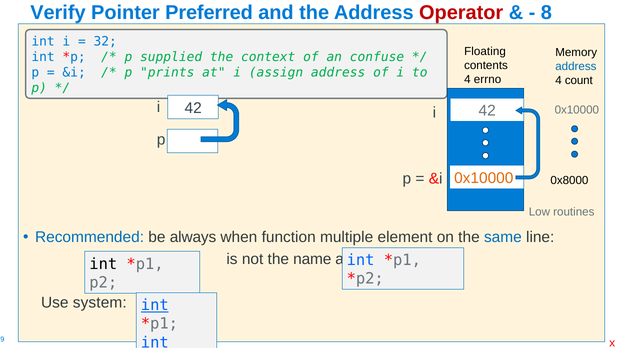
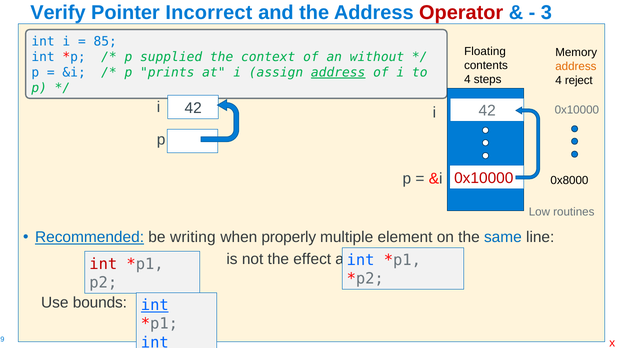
Preferred: Preferred -> Incorrect
8: 8 -> 3
32: 32 -> 85
confuse: confuse -> without
address at (576, 66) colour: blue -> orange
address at (338, 72) underline: none -> present
errno: errno -> steps
count: count -> reject
0x10000 at (484, 178) colour: orange -> red
Recommended underline: none -> present
always: always -> writing
function: function -> properly
name: name -> effect
int at (103, 264) colour: black -> red
system: system -> bounds
